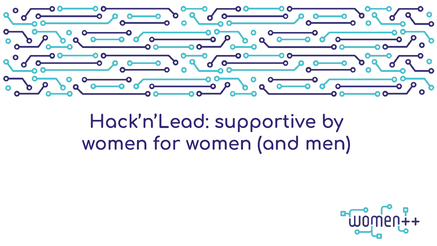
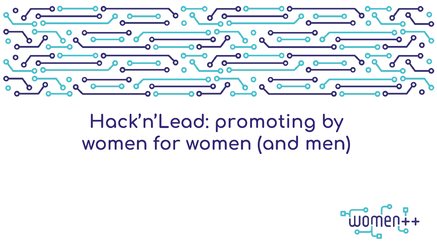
supportive: supportive -> promoting
